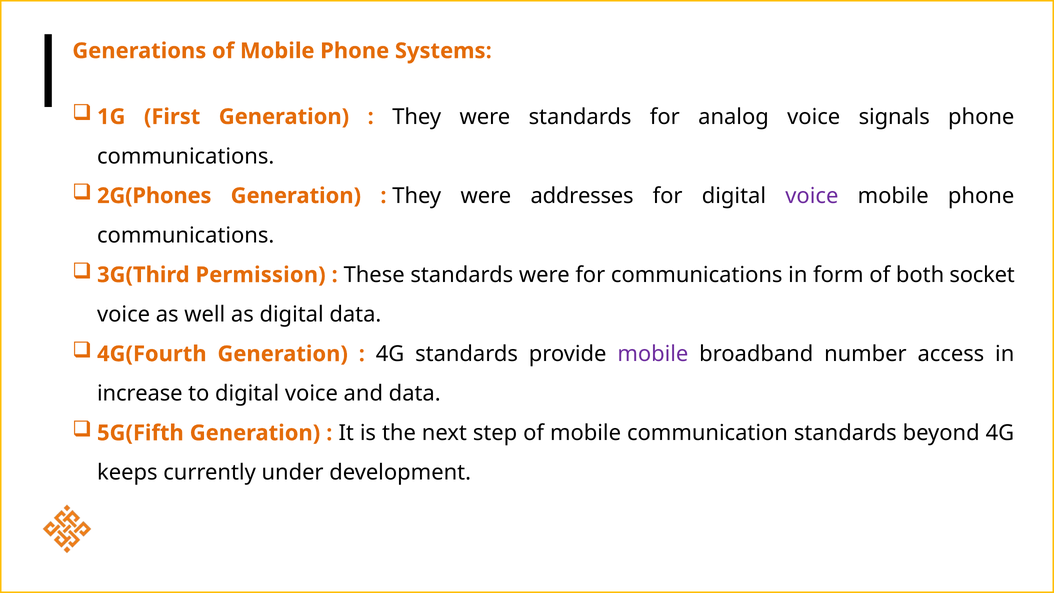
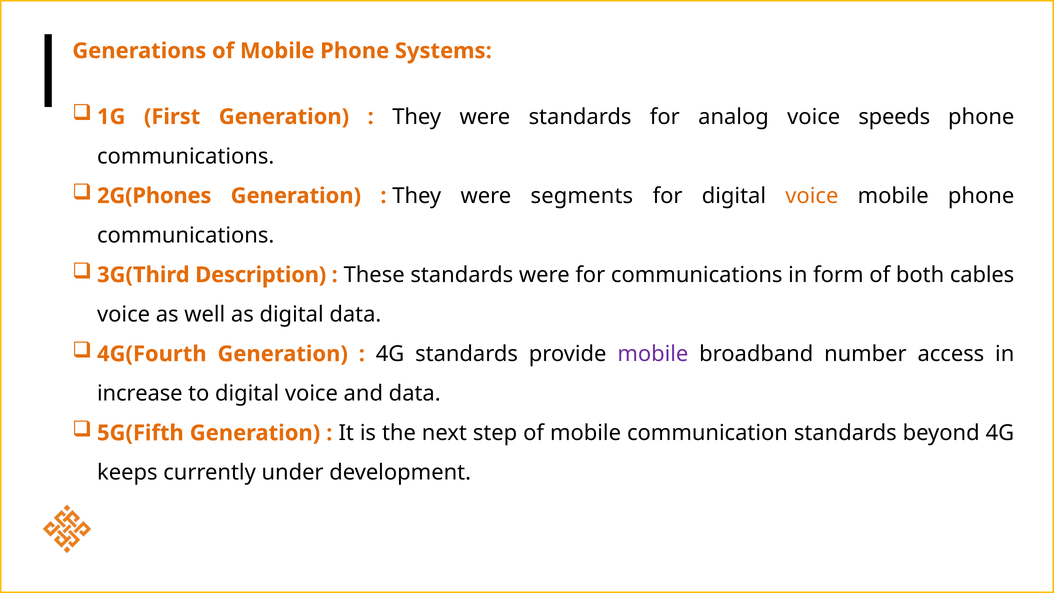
signals: signals -> speeds
addresses: addresses -> segments
voice at (812, 196) colour: purple -> orange
Permission: Permission -> Description
socket: socket -> cables
